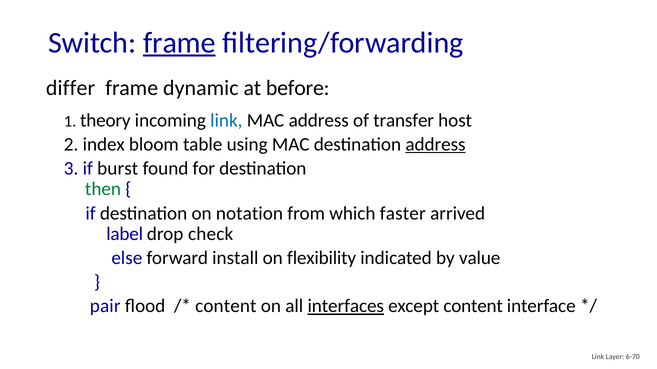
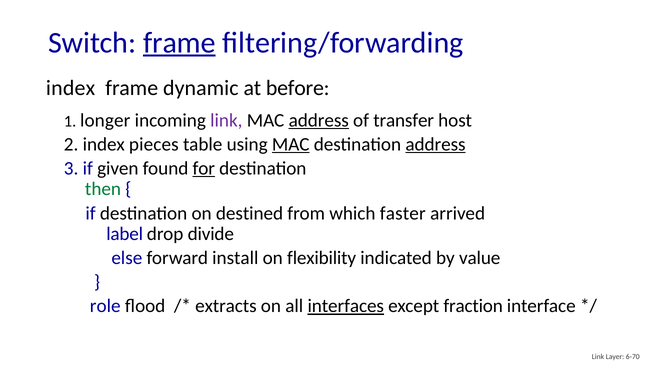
differ at (71, 88): differ -> index
theory: theory -> longer
link at (226, 120) colour: blue -> purple
address at (319, 120) underline: none -> present
bloom: bloom -> pieces
MAC at (291, 145) underline: none -> present
burst: burst -> given
for underline: none -> present
notation: notation -> destined
check: check -> divide
pair: pair -> role
content at (226, 307): content -> extracts
except content: content -> fraction
